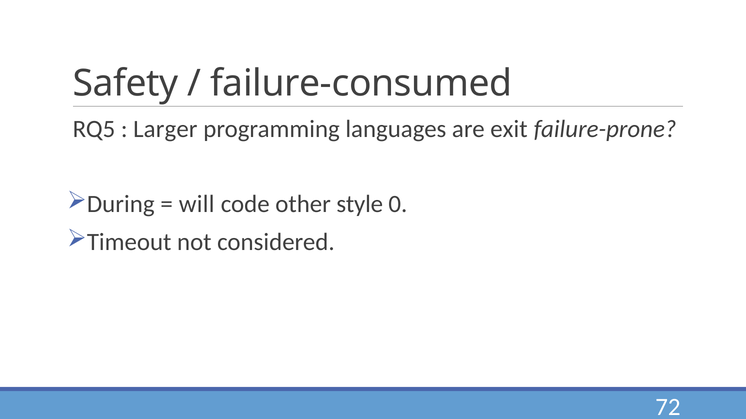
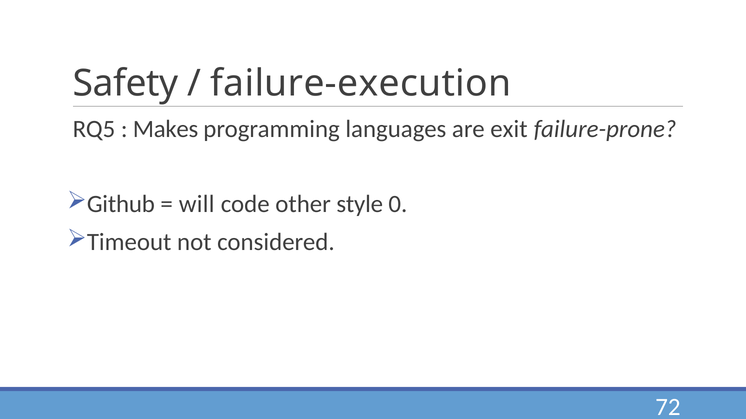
failure-consumed: failure-consumed -> failure-execution
Larger: Larger -> Makes
During: During -> Github
